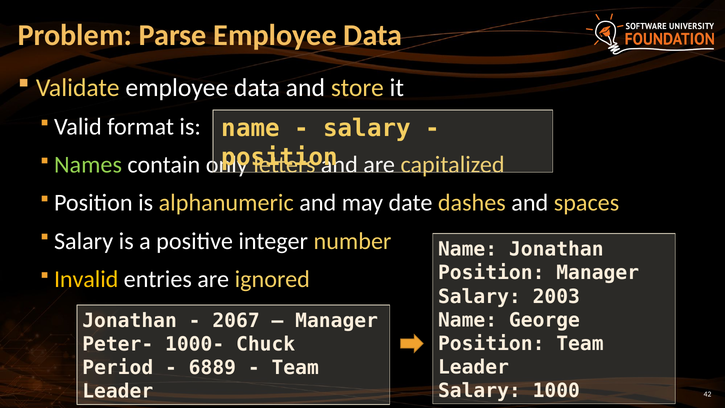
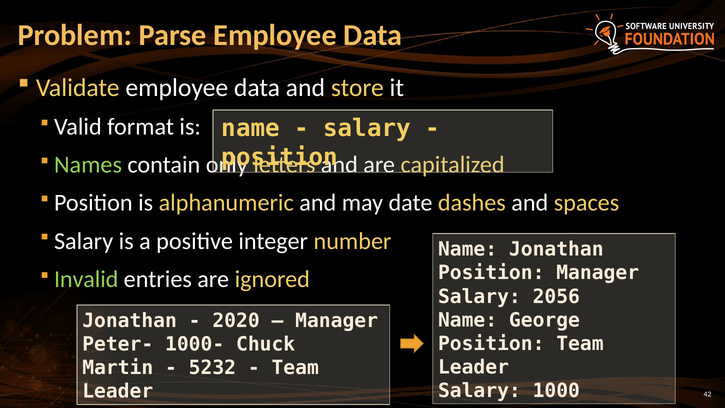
Invalid colour: yellow -> light green
2003: 2003 -> 2056
2067: 2067 -> 2020
Period: Period -> Martin
6889: 6889 -> 5232
